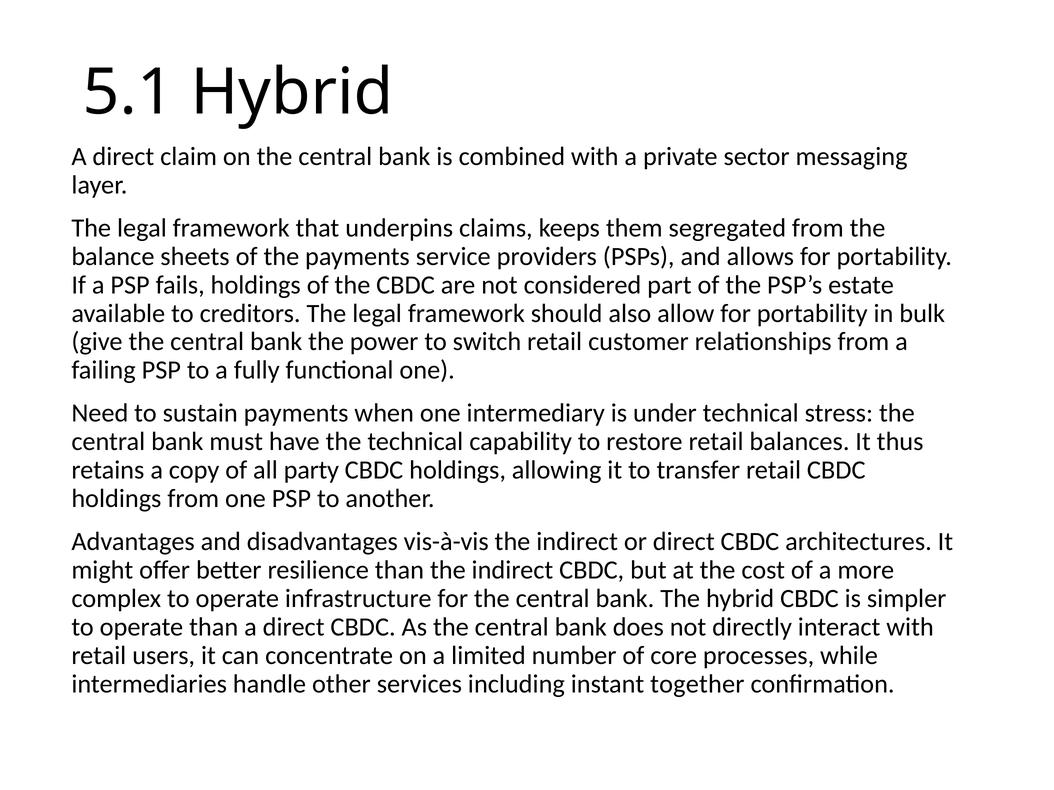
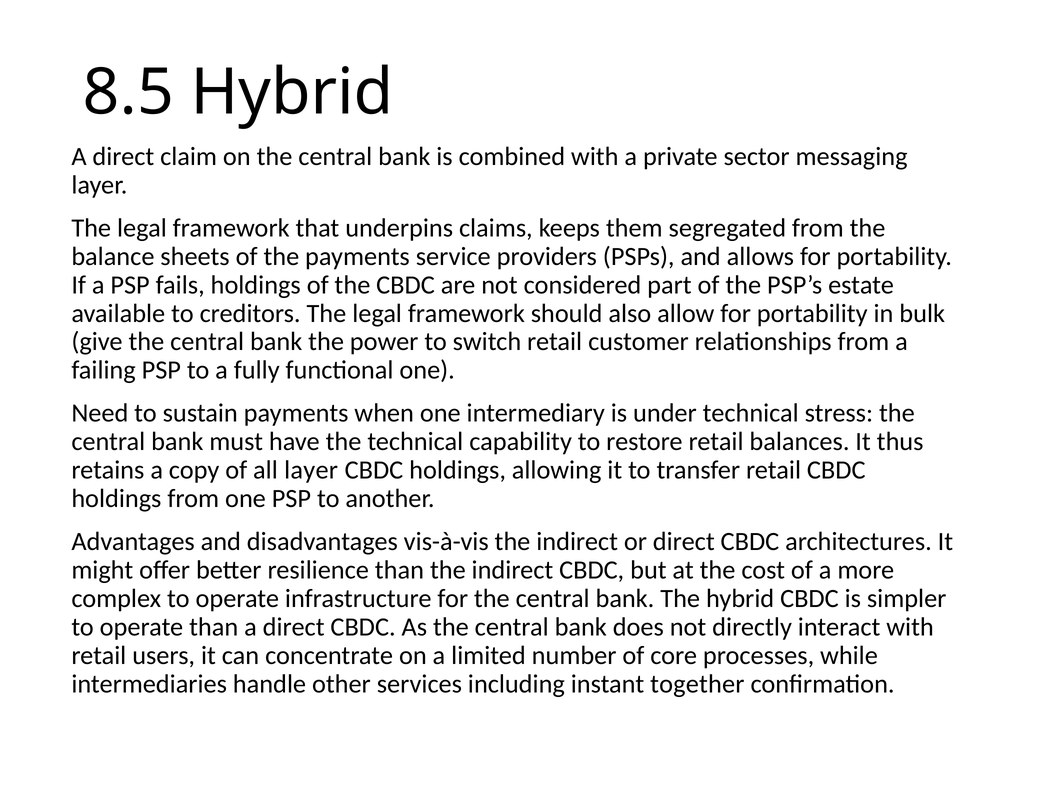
5.1: 5.1 -> 8.5
all party: party -> layer
